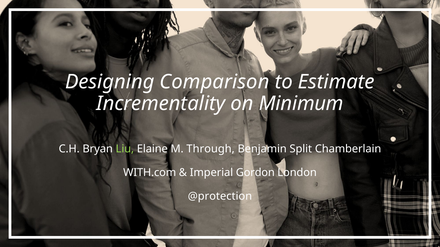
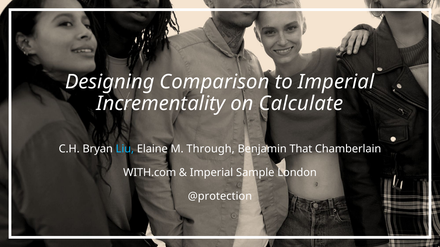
to Estimate: Estimate -> Imperial
Minimum: Minimum -> Calculate
Liu colour: light green -> light blue
Split: Split -> That
Gordon: Gordon -> Sample
